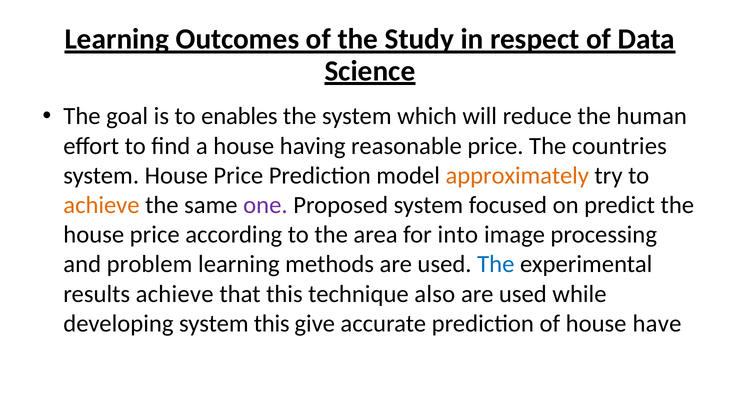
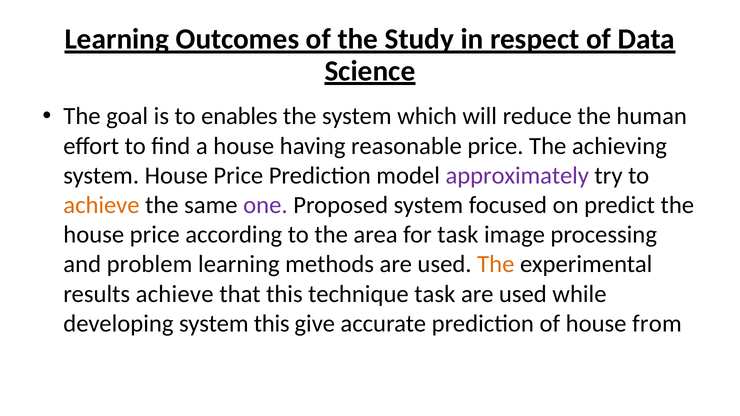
countries: countries -> achieving
approximately colour: orange -> purple
for into: into -> task
The at (496, 264) colour: blue -> orange
technique also: also -> task
have: have -> from
